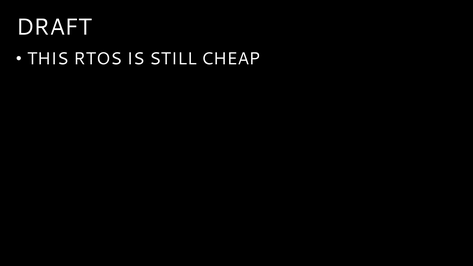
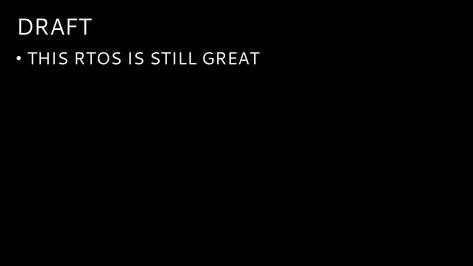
CHEAP: CHEAP -> GREAT
